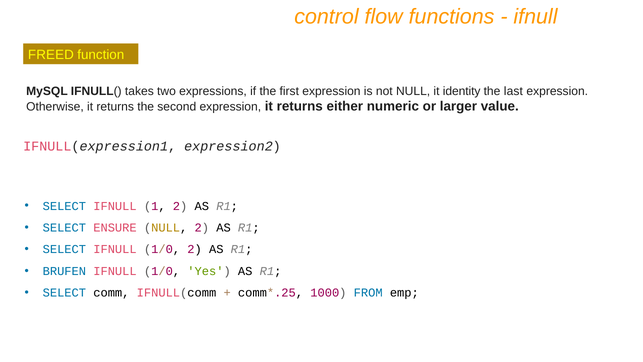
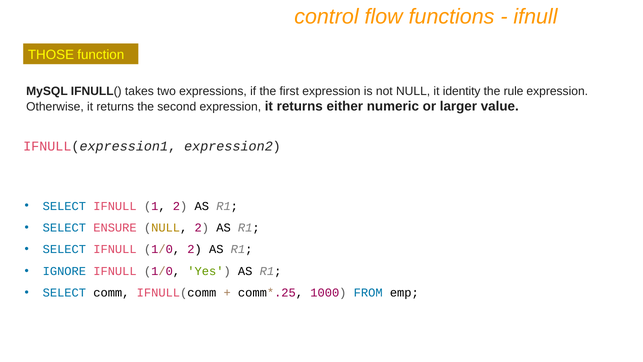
FREED: FREED -> THOSE
last: last -> rule
BRUFEN: BRUFEN -> IGNORE
